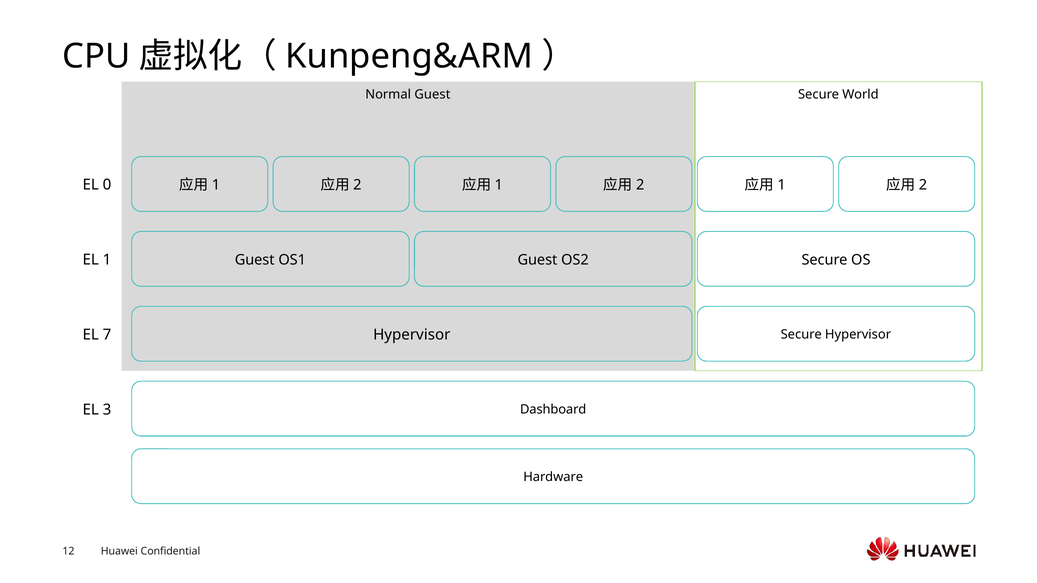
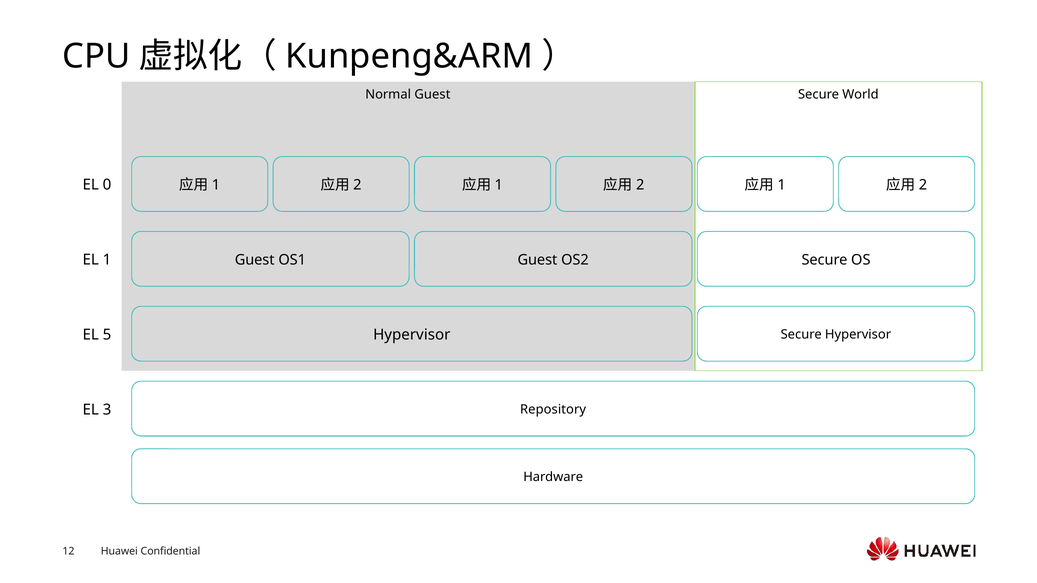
7: 7 -> 5
Dashboard: Dashboard -> Repository
